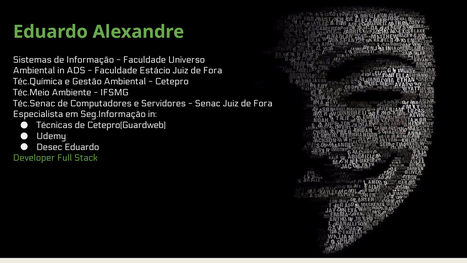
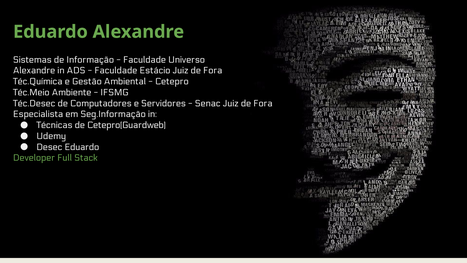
Ambiental at (34, 71): Ambiental -> Alexandre
Téc.Senac: Téc.Senac -> Téc.Desec
